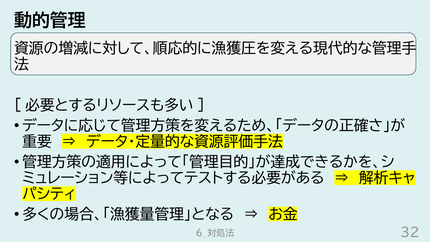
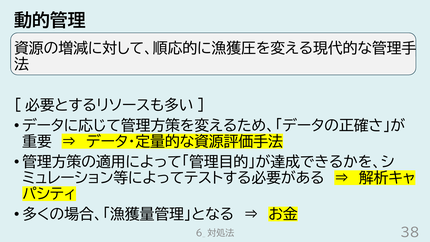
32: 32 -> 38
